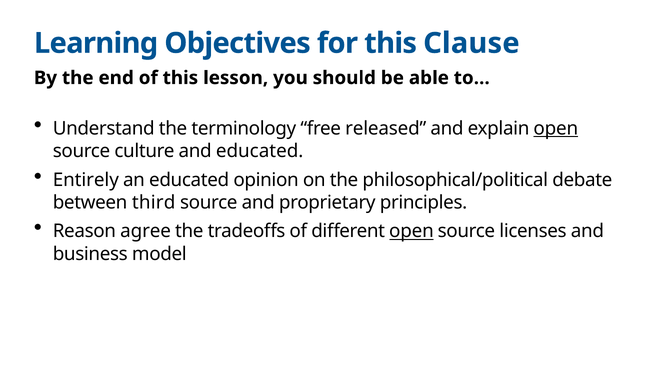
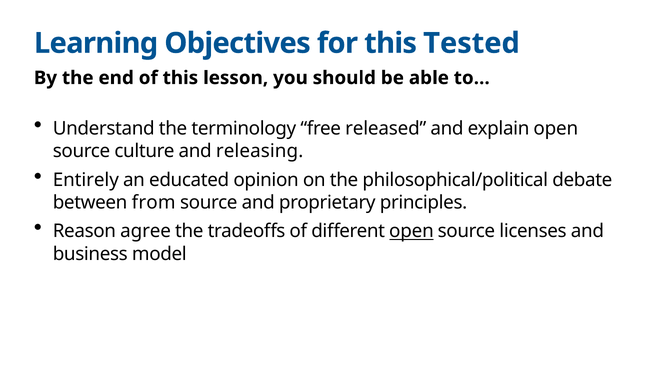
Clause: Clause -> Tested
open at (556, 129) underline: present -> none
and educated: educated -> releasing
third: third -> from
